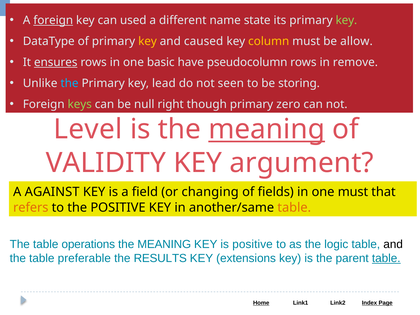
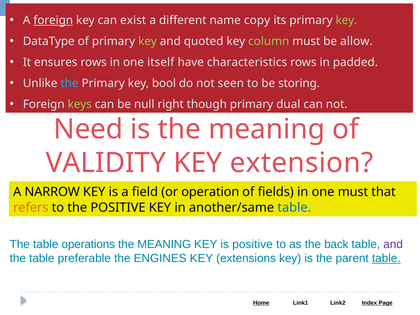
used: used -> exist
state: state -> copy
key at (147, 41) colour: yellow -> light green
caused: caused -> quoted
column colour: yellow -> light green
ensures underline: present -> none
basic: basic -> itself
pseudocolumn: pseudocolumn -> characteristics
remove: remove -> padded
lead: lead -> bool
zero: zero -> dual
Level: Level -> Need
meaning at (267, 129) underline: present -> none
argument: argument -> extension
AGAINST: AGAINST -> NARROW
changing: changing -> operation
table at (294, 207) colour: orange -> blue
logic: logic -> back
and at (393, 244) colour: black -> purple
RESULTS: RESULTS -> ENGINES
